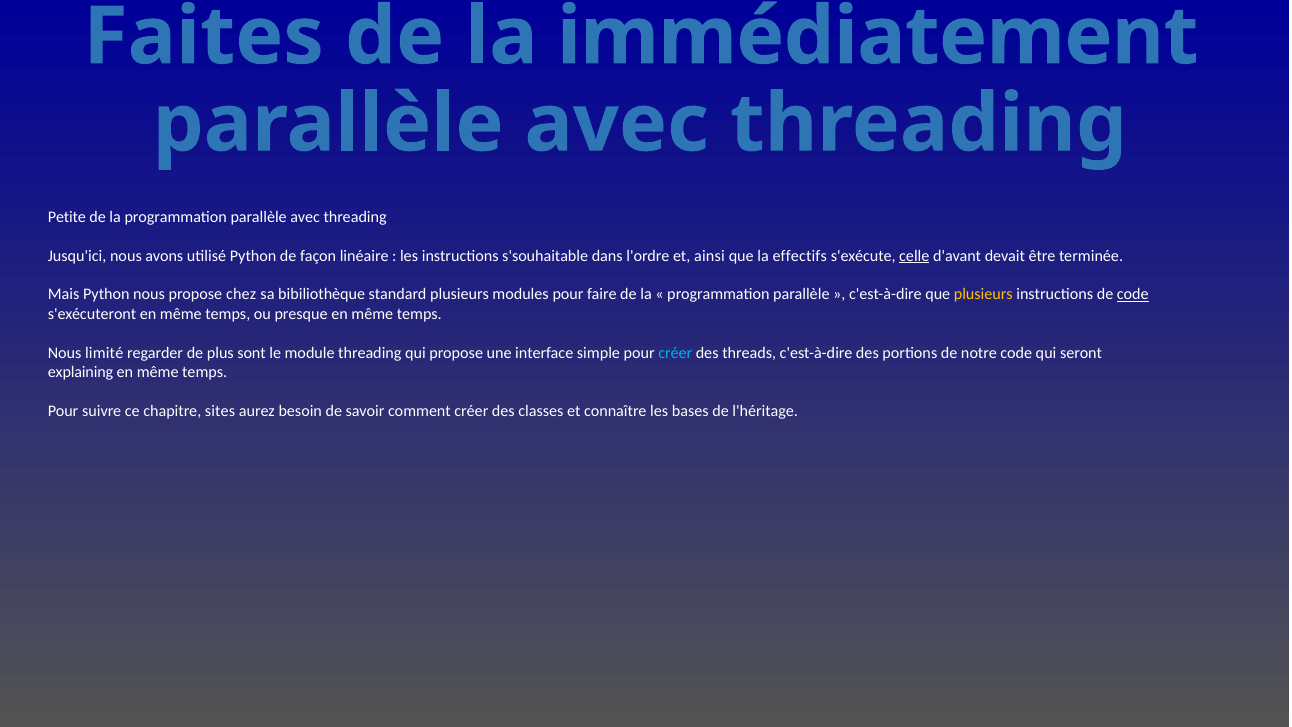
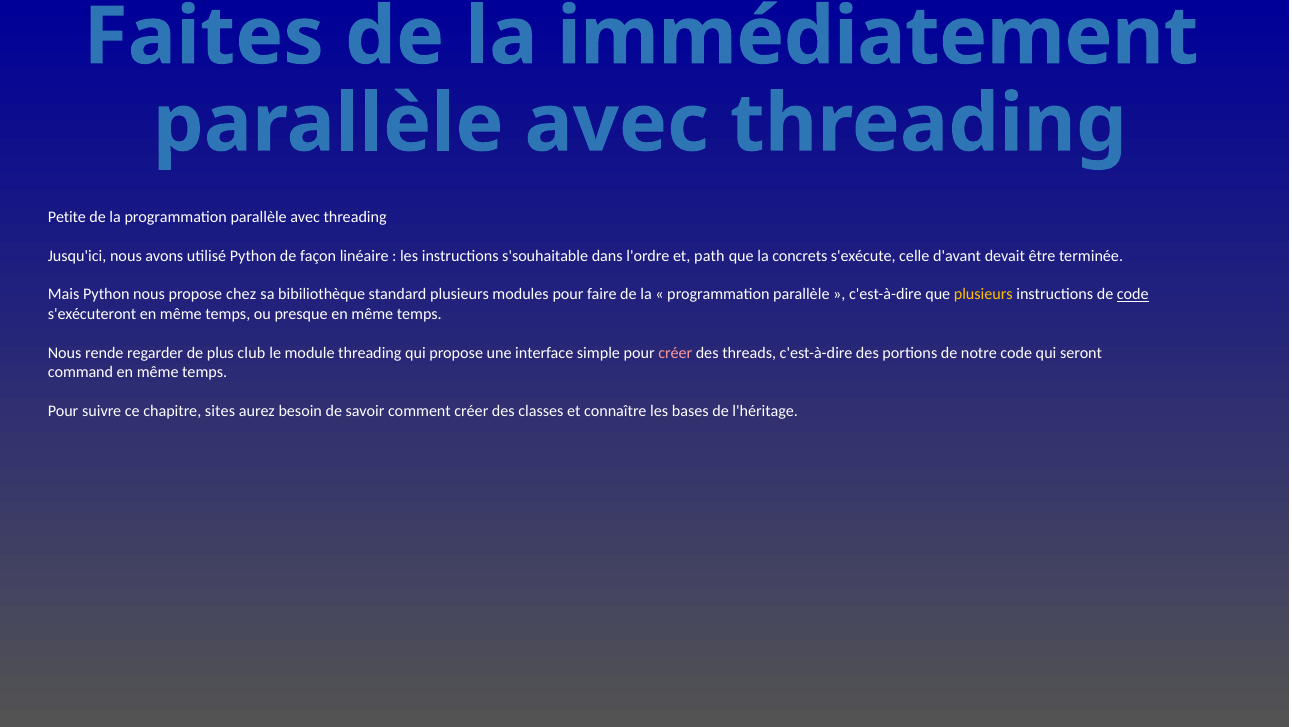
ainsi: ainsi -> path
effectifs: effectifs -> concrets
celle underline: present -> none
limité: limité -> rende
sont: sont -> club
créer at (675, 353) colour: light blue -> pink
explaining: explaining -> command
